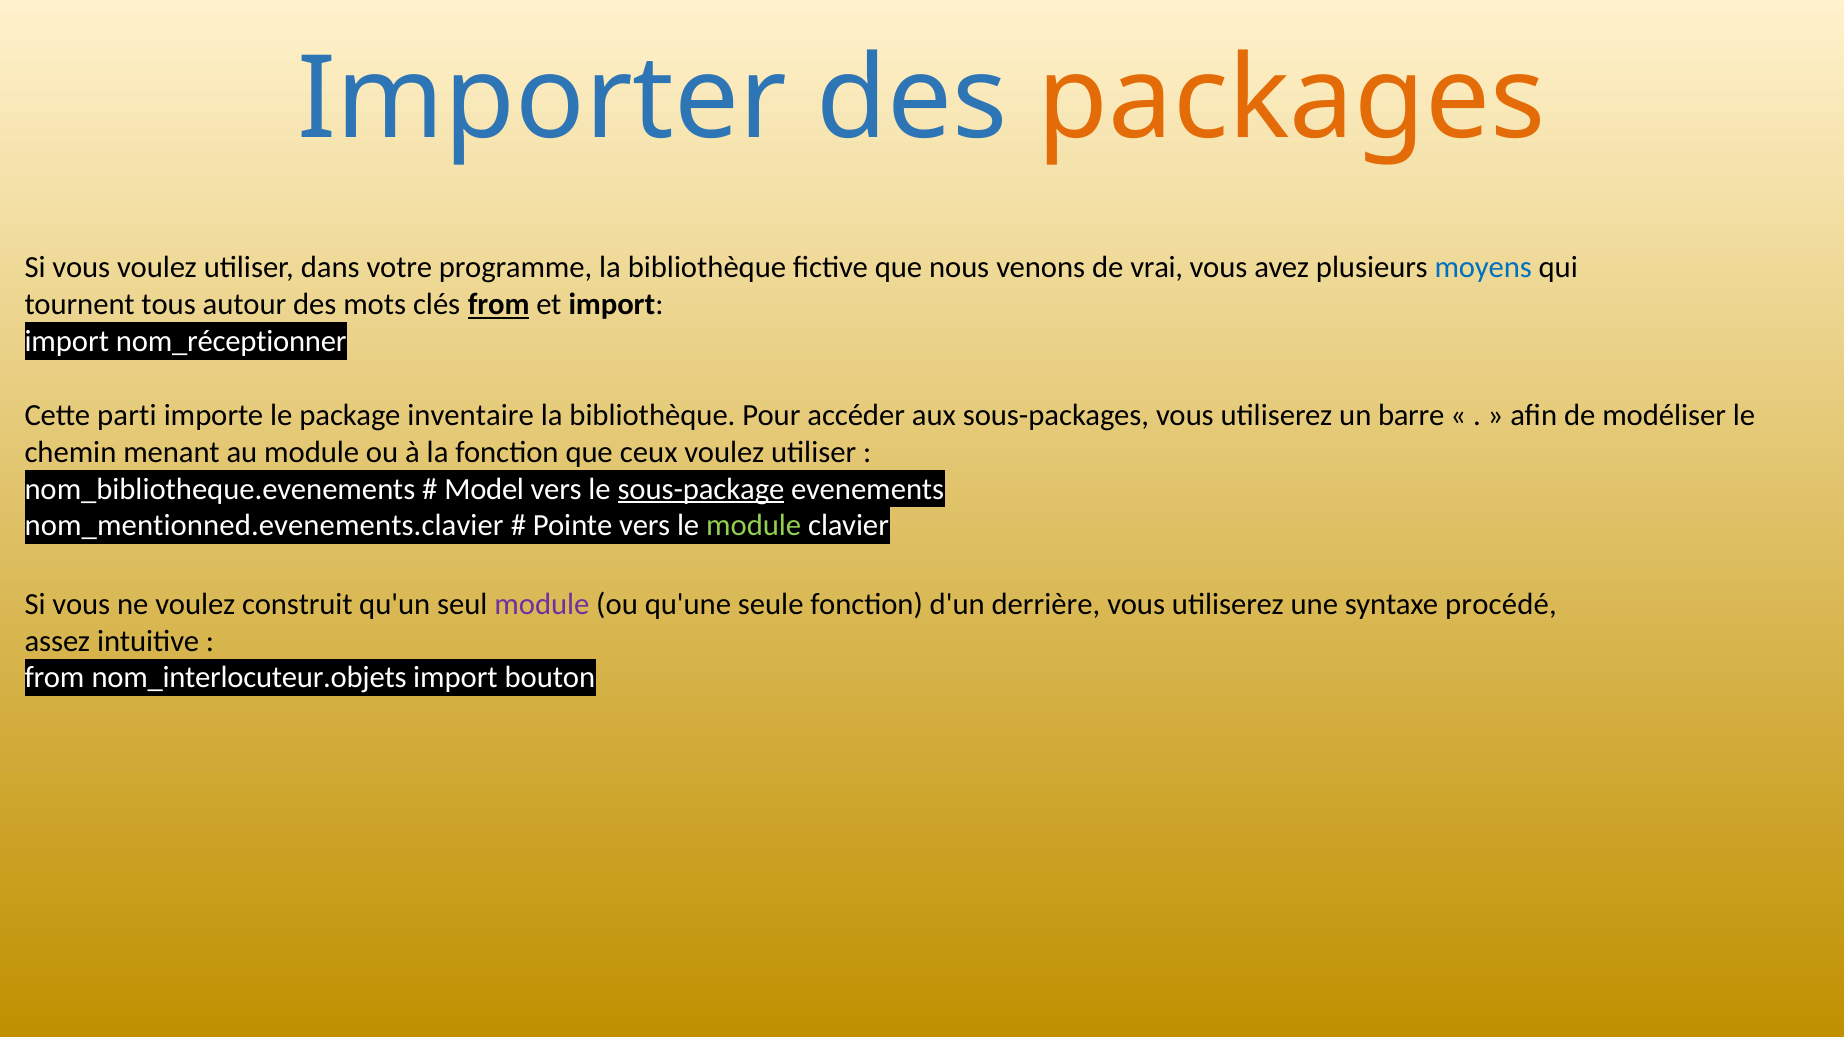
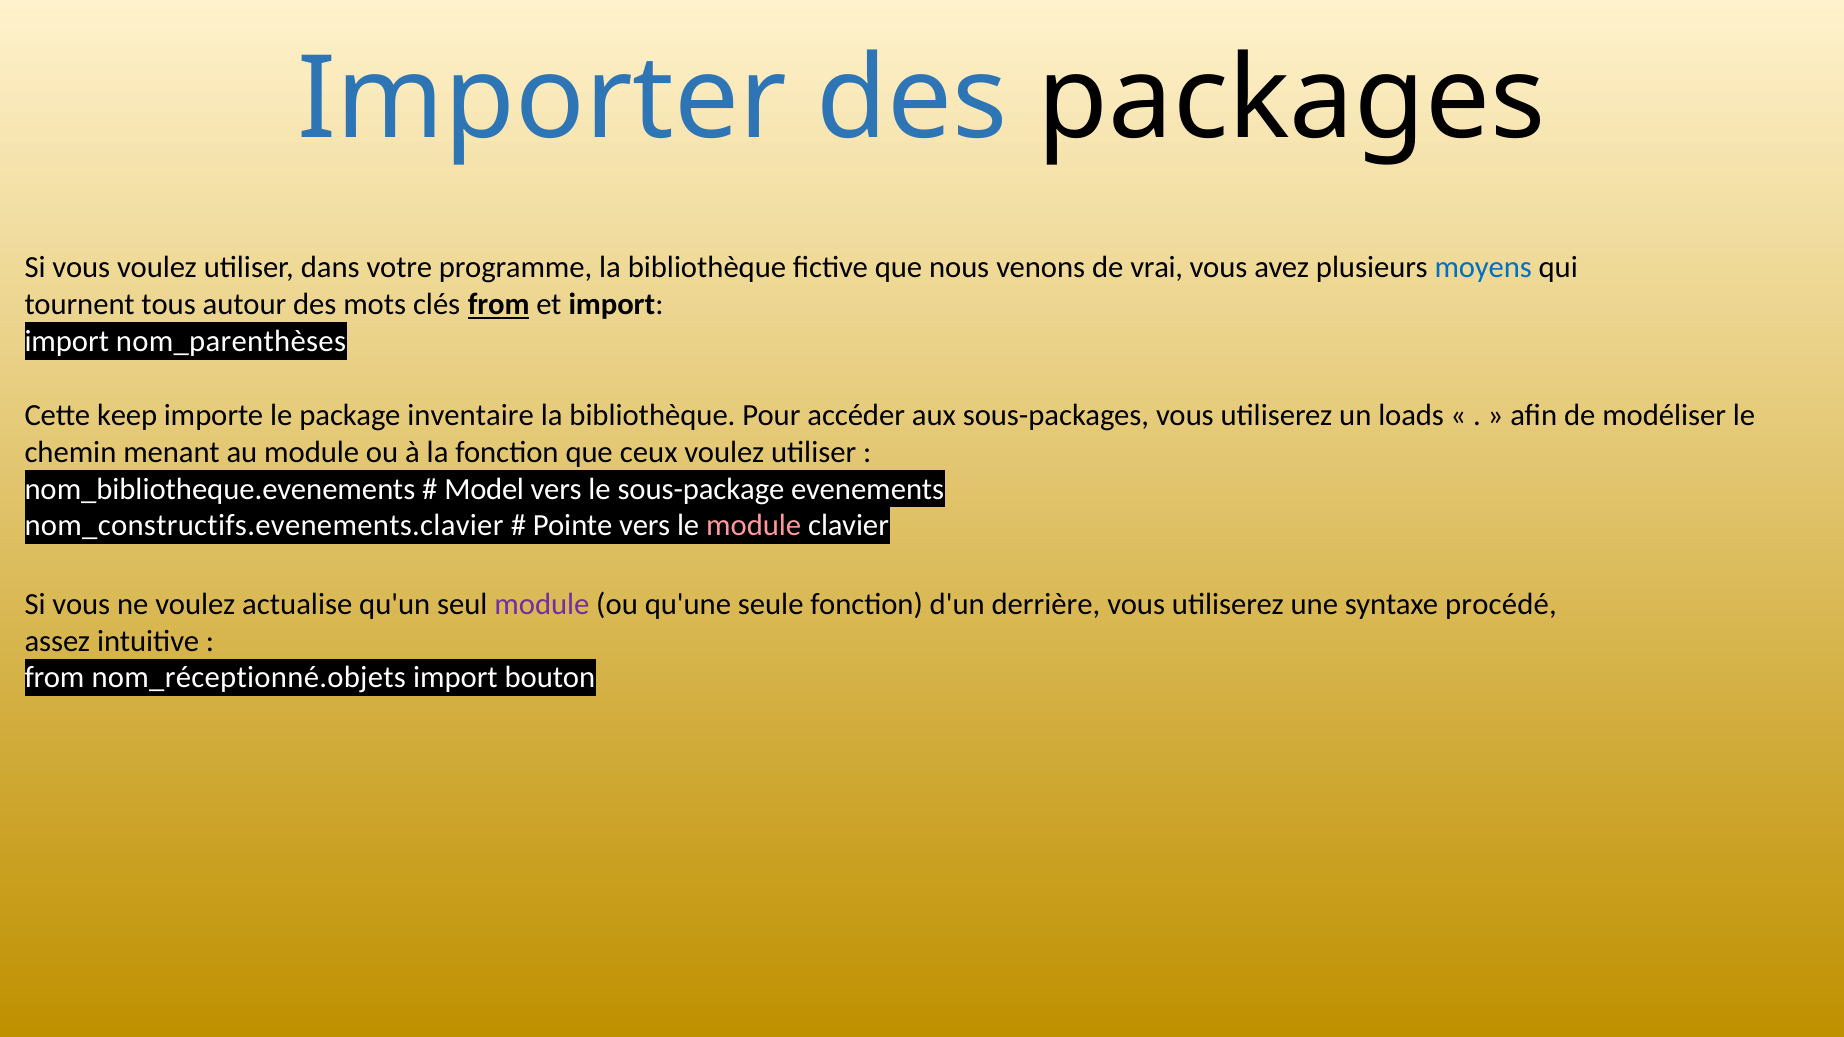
packages colour: orange -> black
nom_réceptionner: nom_réceptionner -> nom_parenthèses
parti: parti -> keep
barre: barre -> loads
sous-package underline: present -> none
nom_mentionned.evenements.clavier: nom_mentionned.evenements.clavier -> nom_constructifs.evenements.clavier
module at (754, 526) colour: light green -> pink
construit: construit -> actualise
nom_interlocuteur.objets: nom_interlocuteur.objets -> nom_réceptionné.objets
